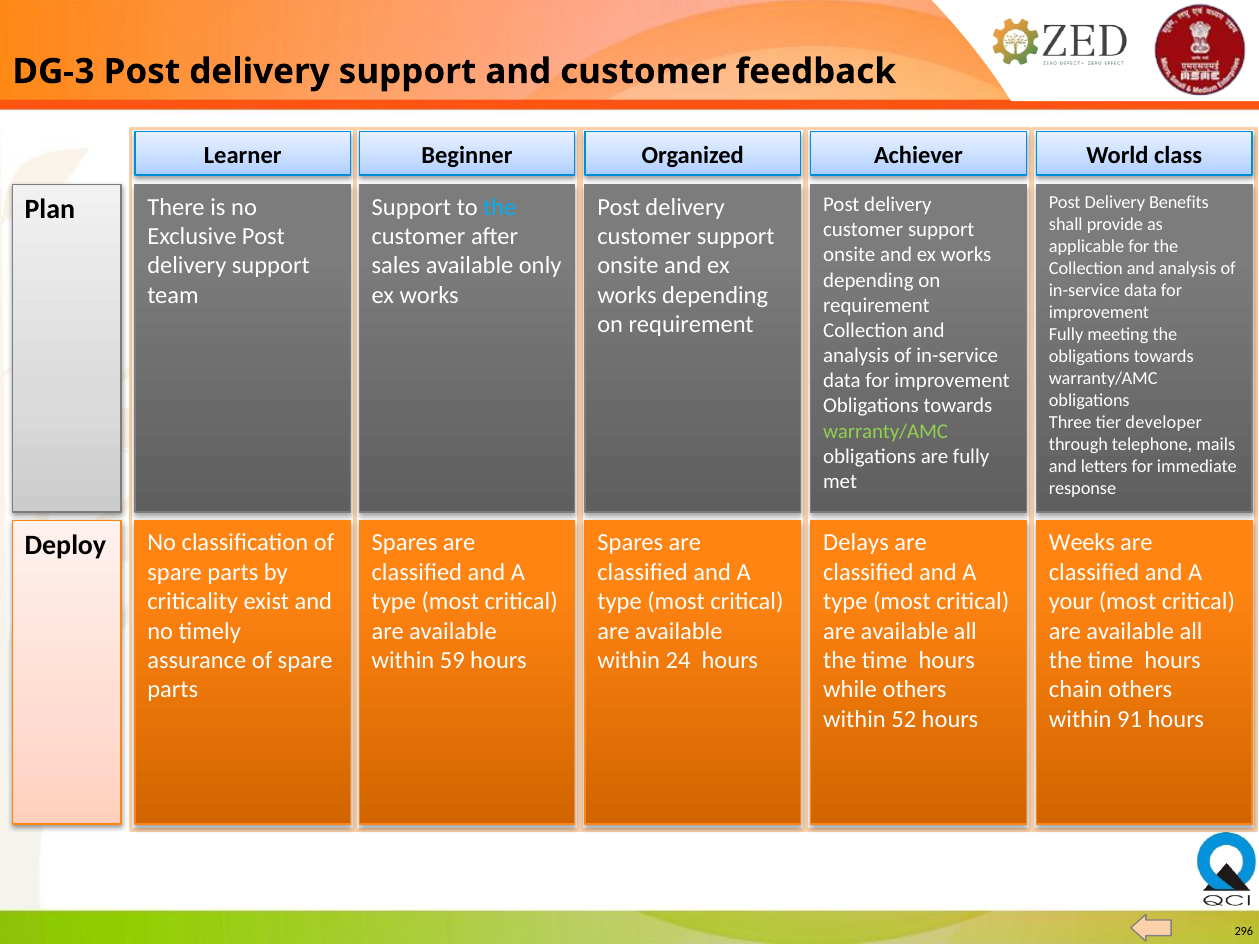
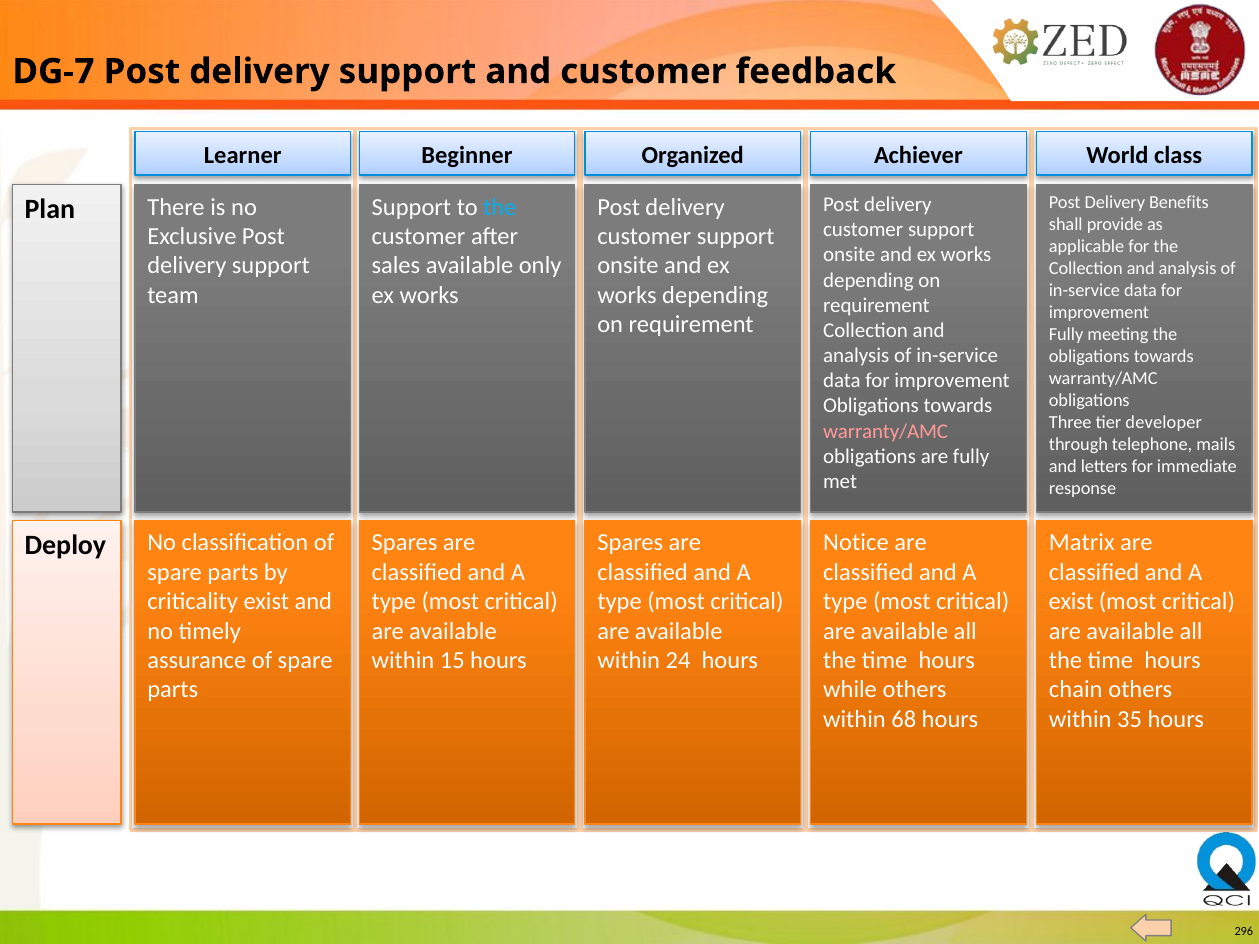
DG-3: DG-3 -> DG-7
warranty/AMC at (886, 431) colour: light green -> pink
Delays: Delays -> Notice
Weeks: Weeks -> Matrix
your at (1071, 602): your -> exist
59: 59 -> 15
52: 52 -> 68
91: 91 -> 35
